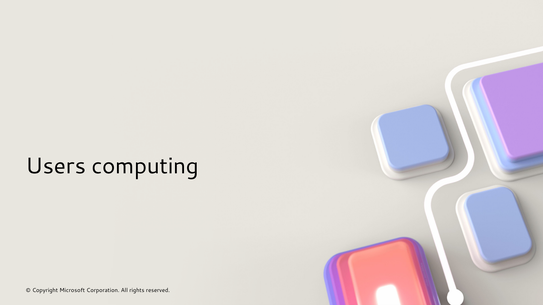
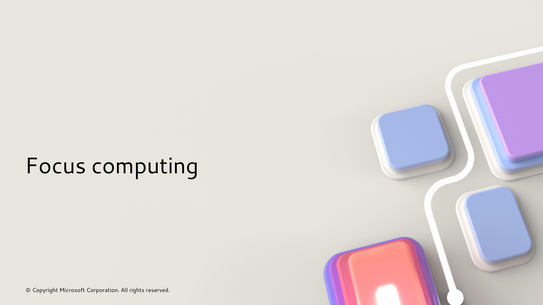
Users: Users -> Focus
